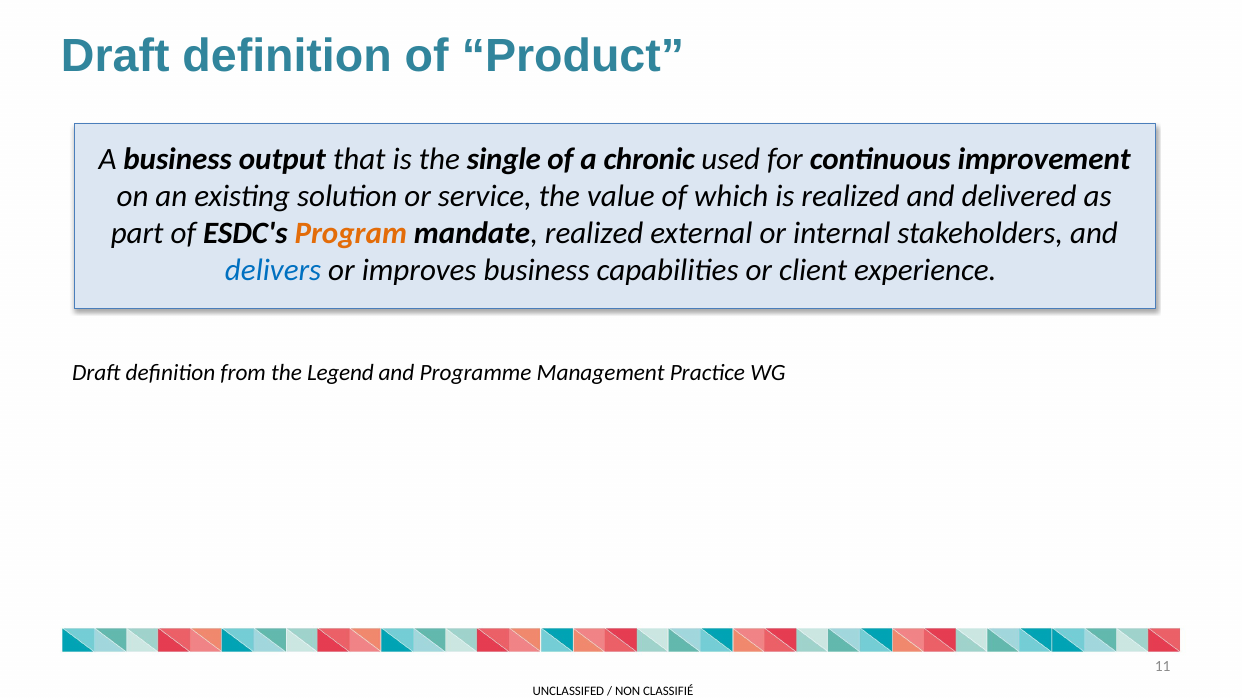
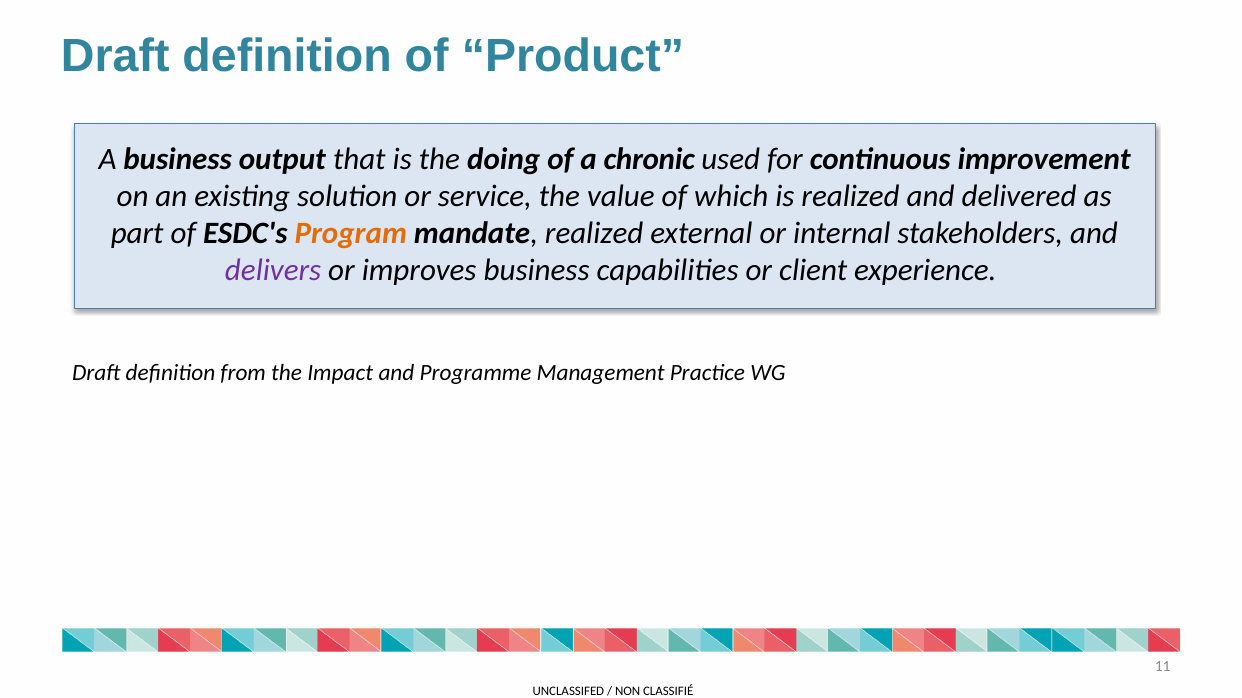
single: single -> doing
delivers colour: blue -> purple
Legend: Legend -> Impact
